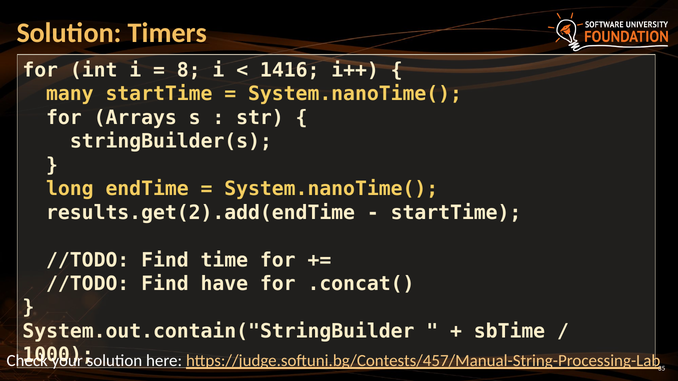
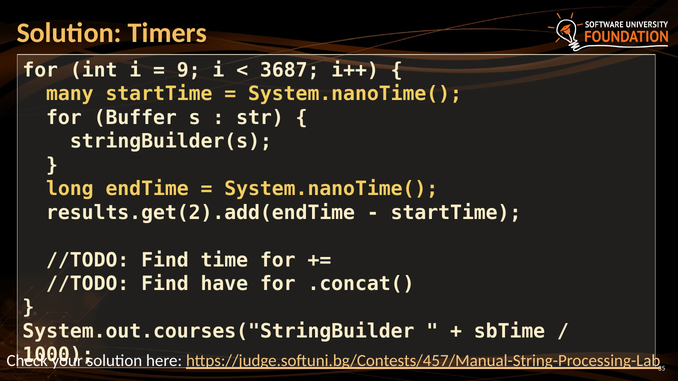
8: 8 -> 9
1416: 1416 -> 3687
Arrays: Arrays -> Buffer
System.out.contain("StringBuilder: System.out.contain("StringBuilder -> System.out.courses("StringBuilder
